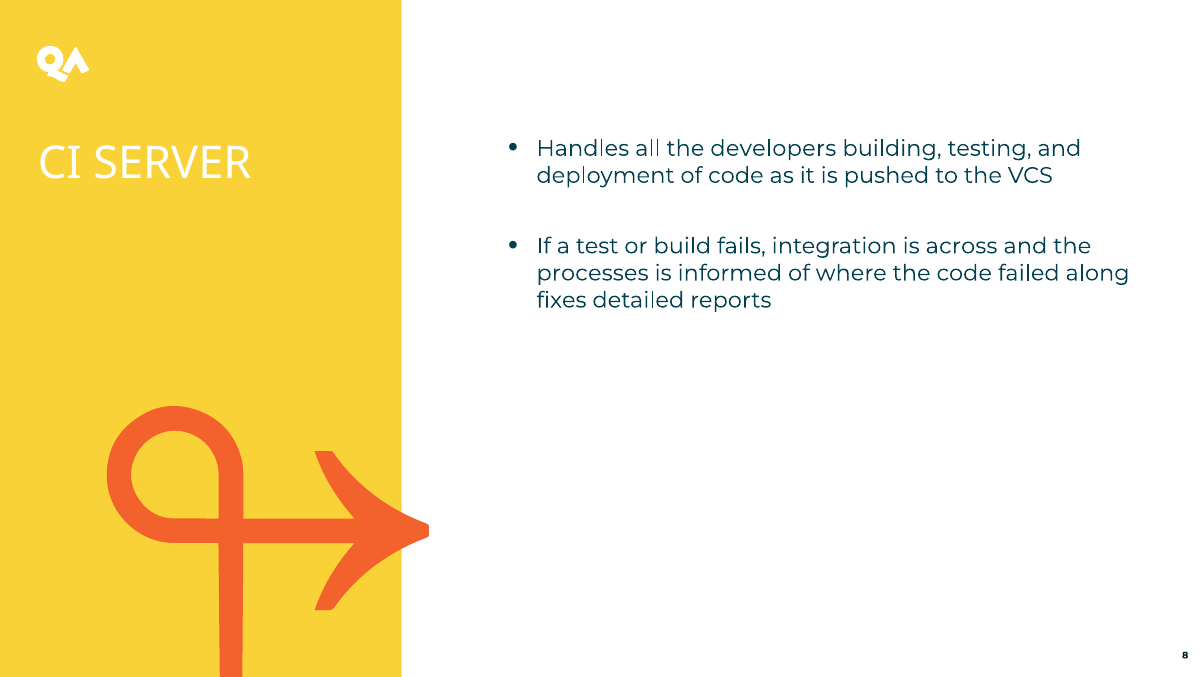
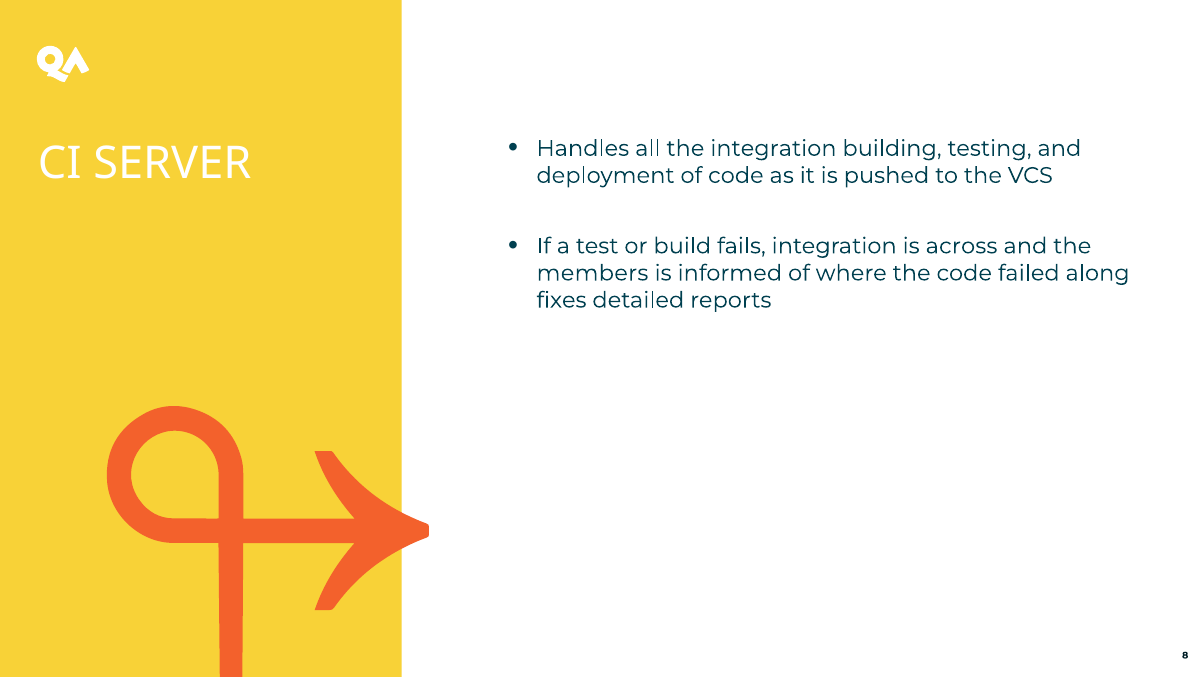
the developers: developers -> integration
processes: processes -> members
